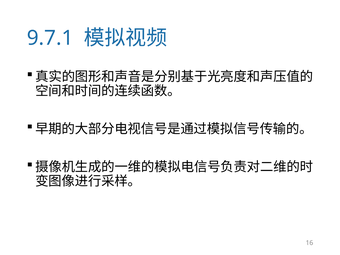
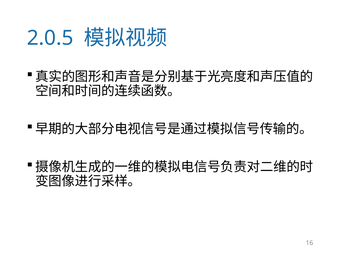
9.7.1: 9.7.1 -> 2.0.5
